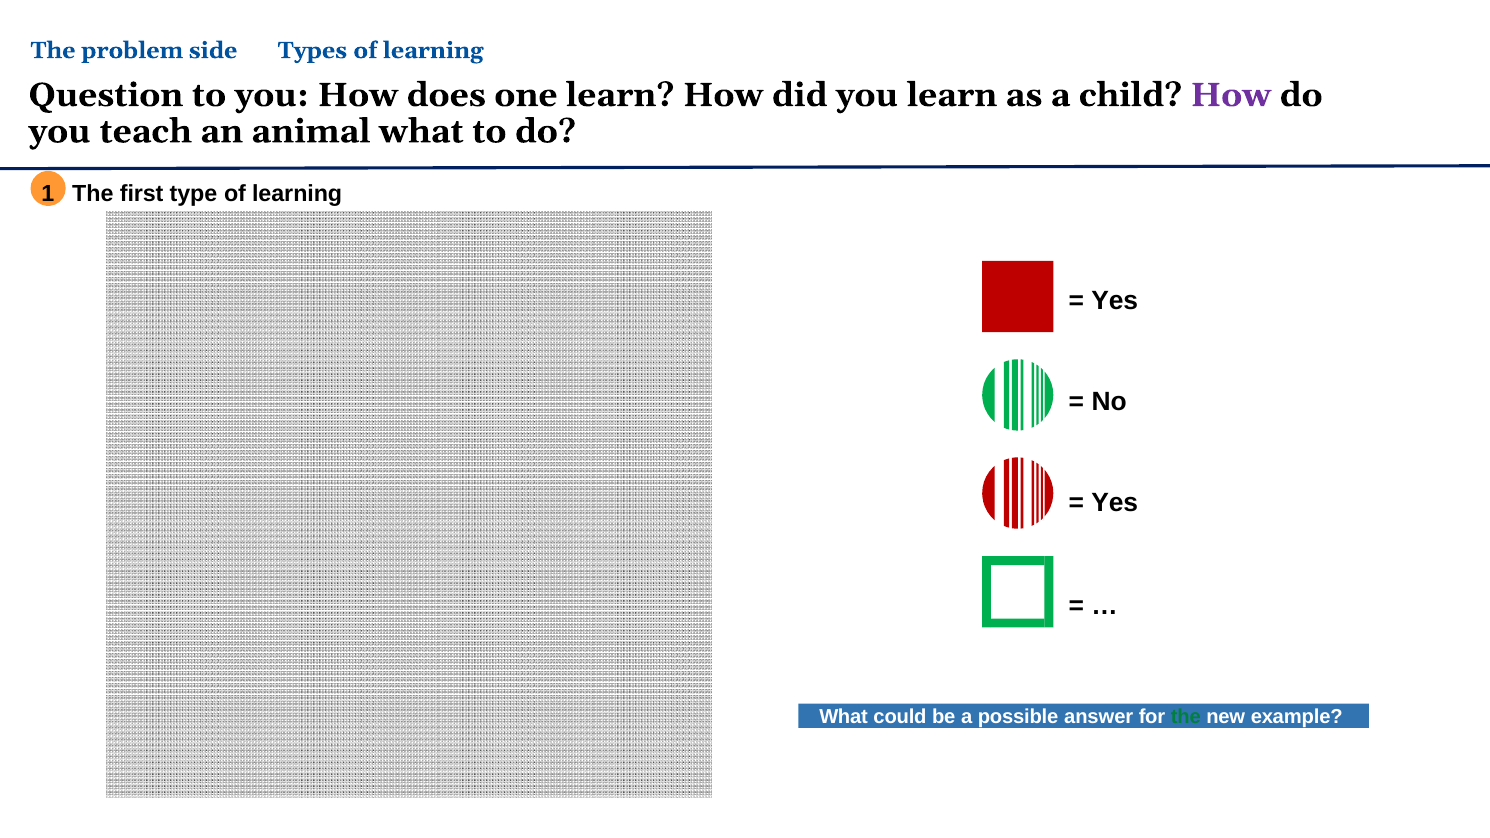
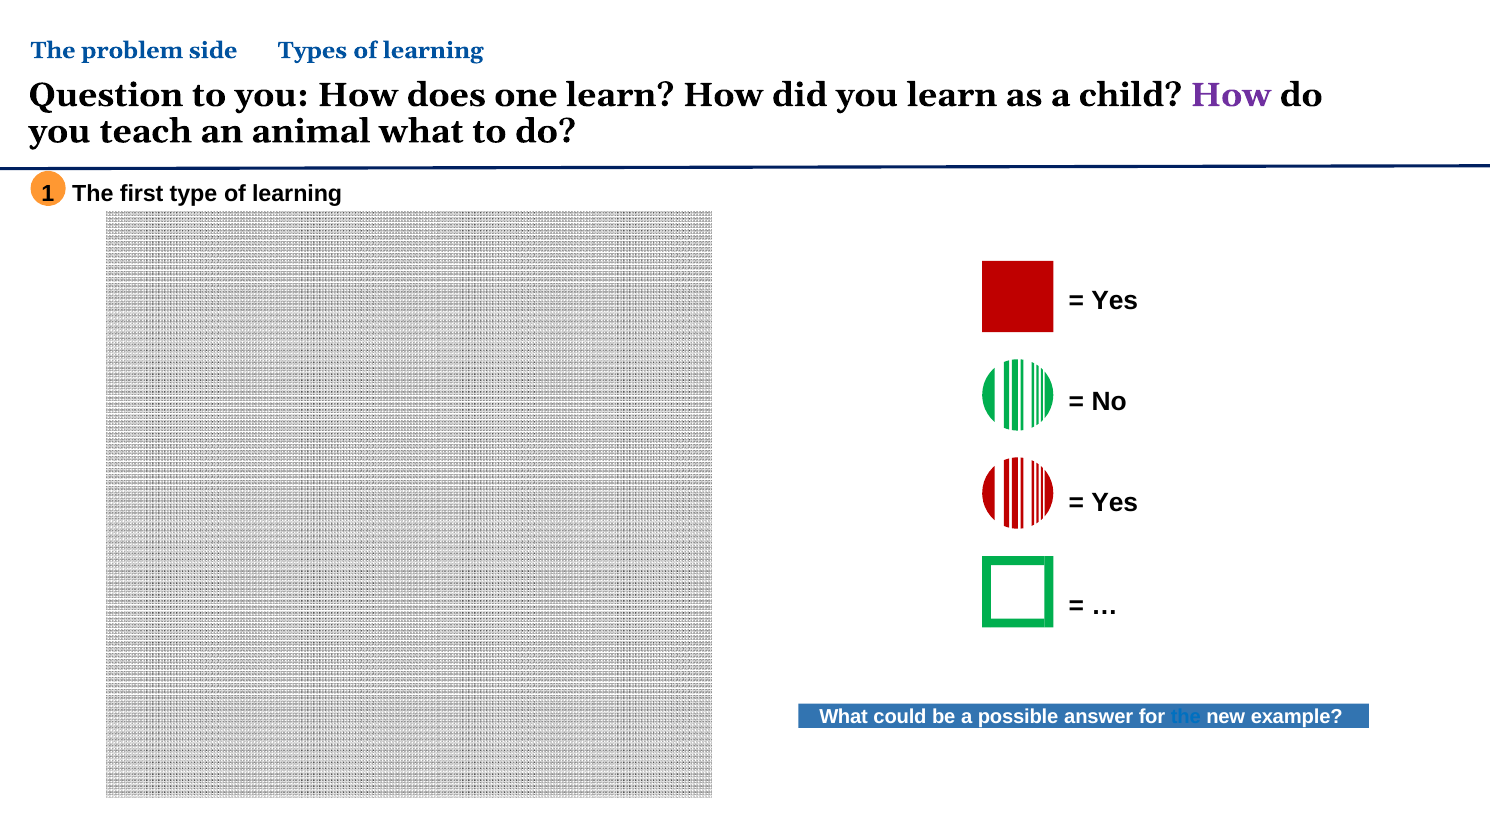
the at (1186, 717) colour: green -> blue
